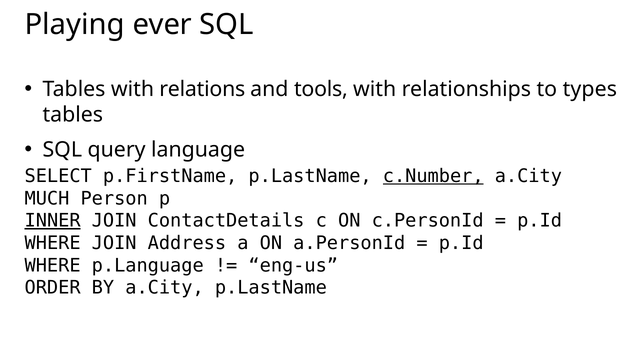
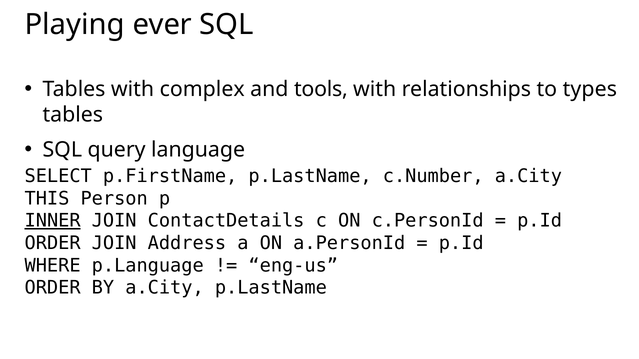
relations: relations -> complex
c.Number underline: present -> none
MUCH: MUCH -> THIS
WHERE at (53, 243): WHERE -> ORDER
